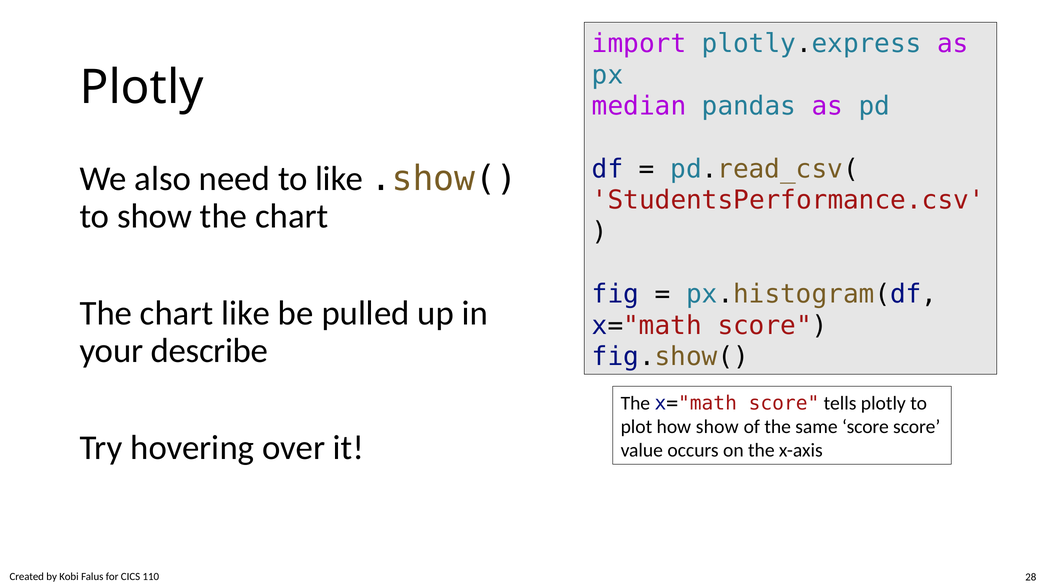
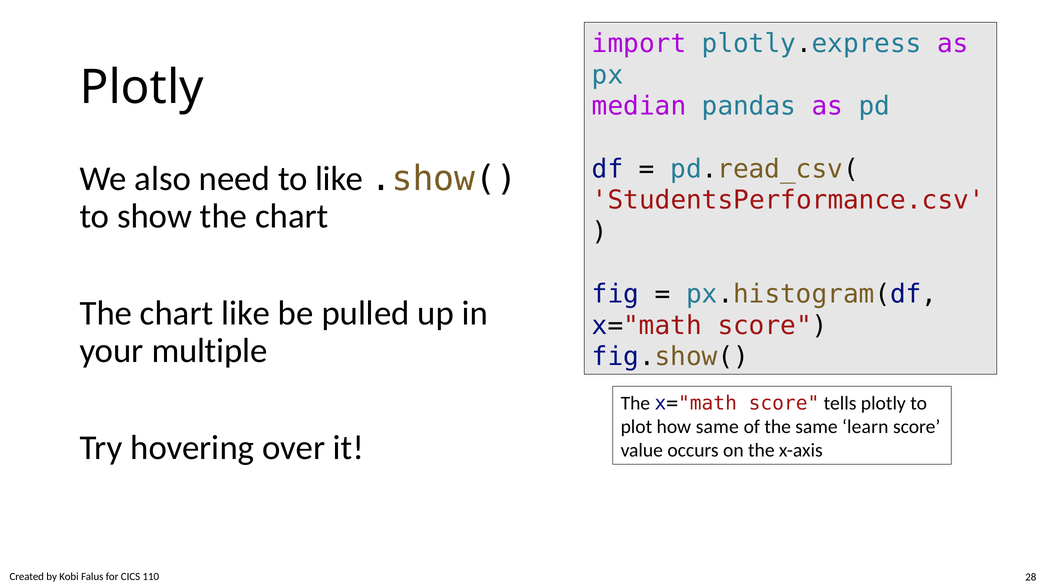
describe: describe -> multiple
how show: show -> same
same score: score -> learn
